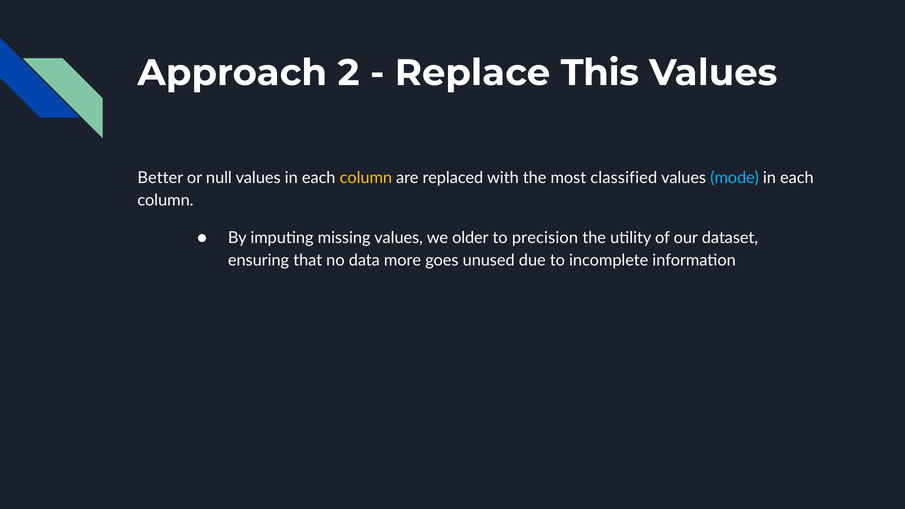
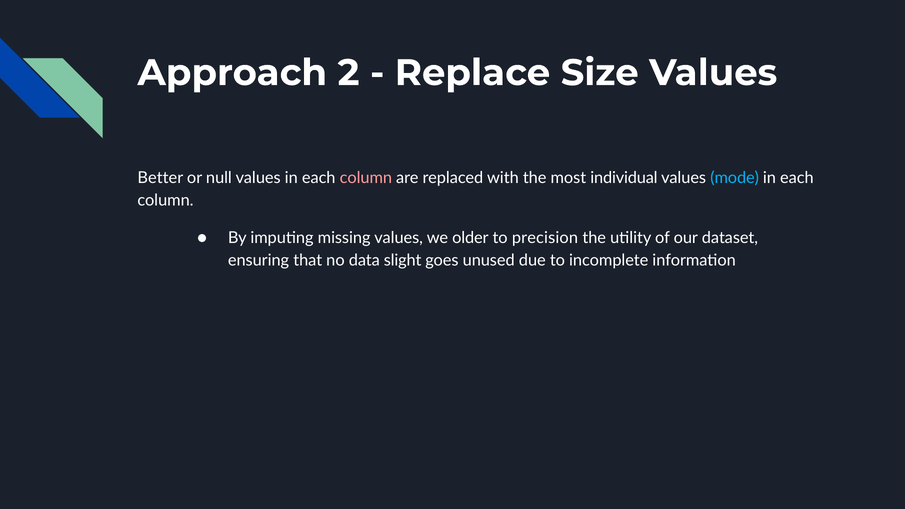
This: This -> Size
column at (366, 178) colour: yellow -> pink
classified: classified -> individual
more: more -> slight
